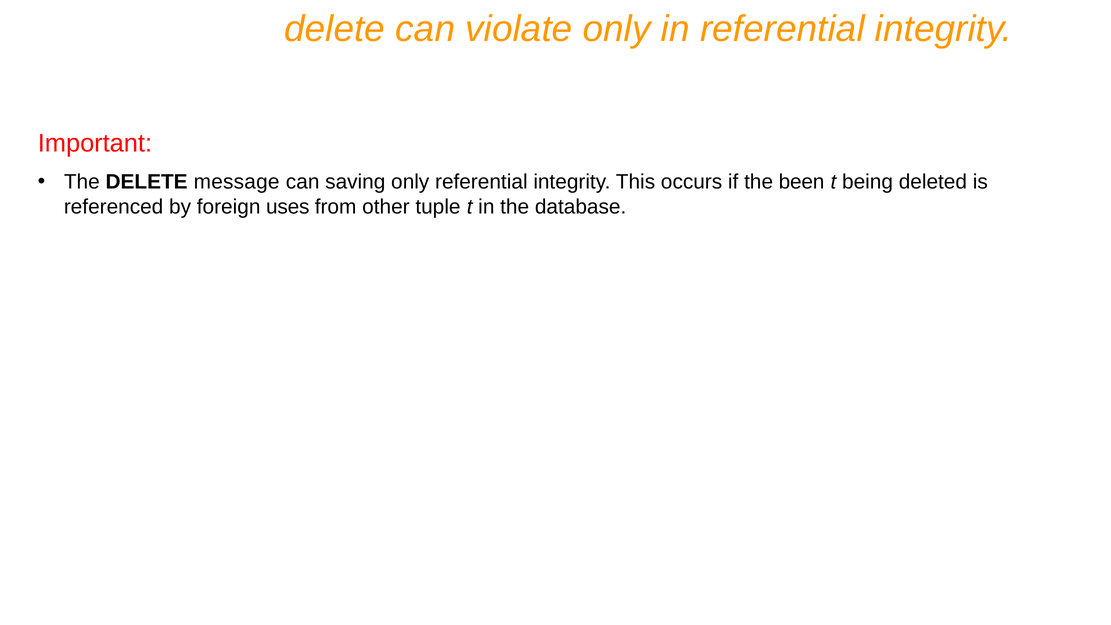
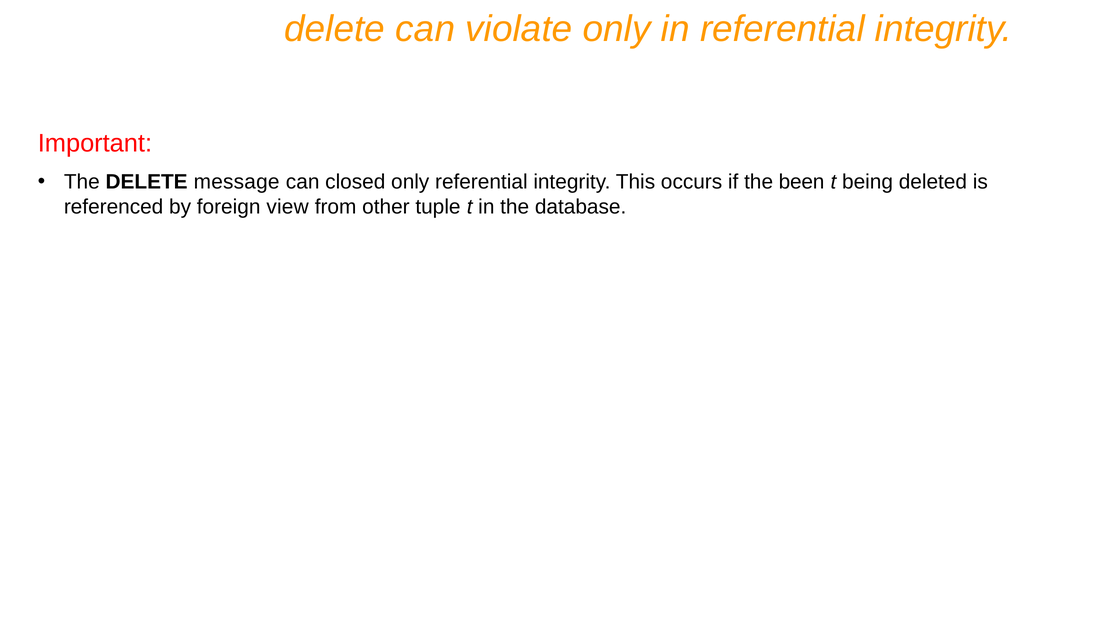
saving: saving -> closed
uses: uses -> view
